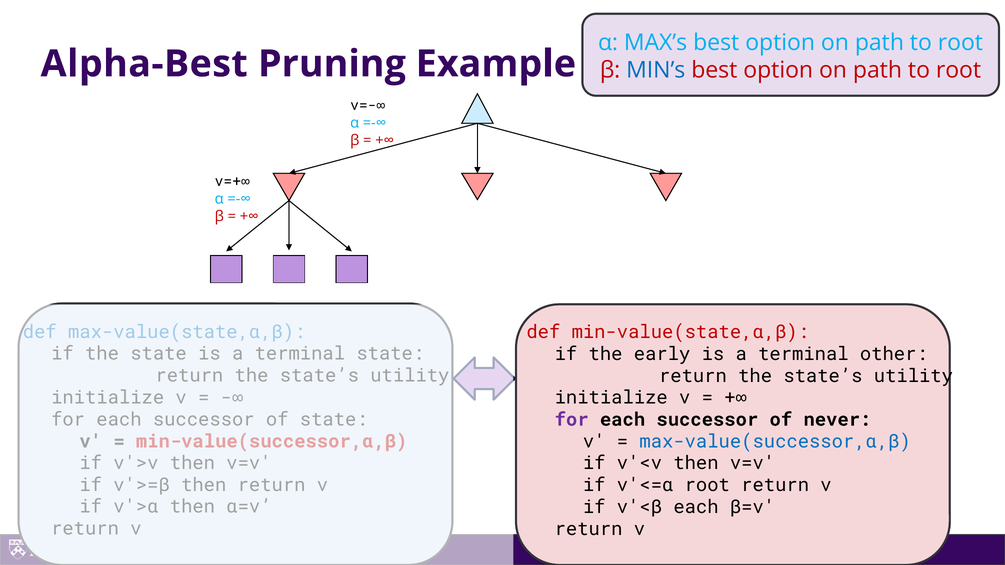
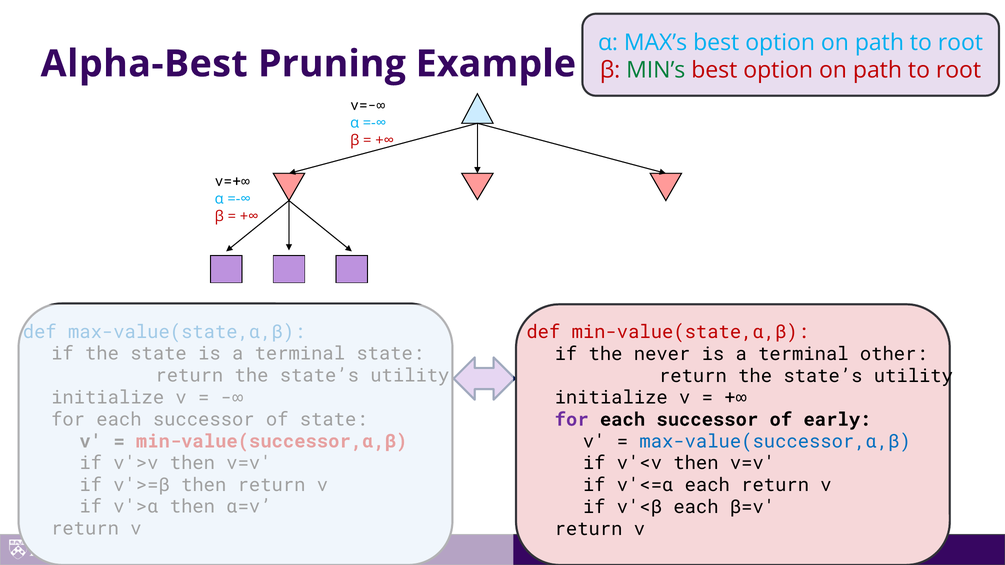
MIN’s colour: blue -> green
early: early -> never
never: never -> early
v'<=α root: root -> each
